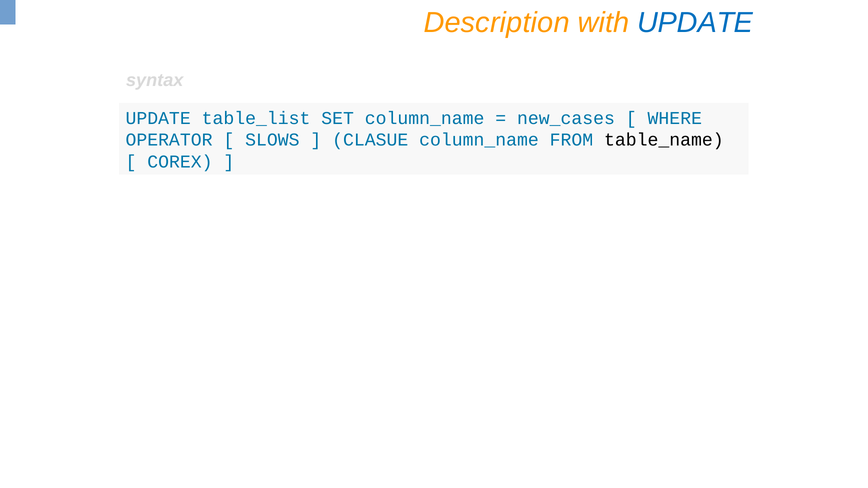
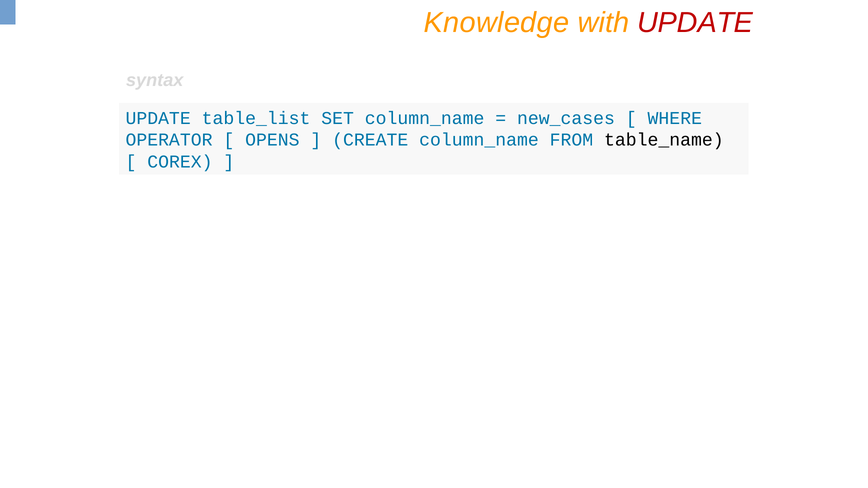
Description: Description -> Knowledge
UPDATE at (695, 23) colour: blue -> red
SLOWS: SLOWS -> OPENS
CLASUE: CLASUE -> CREATE
